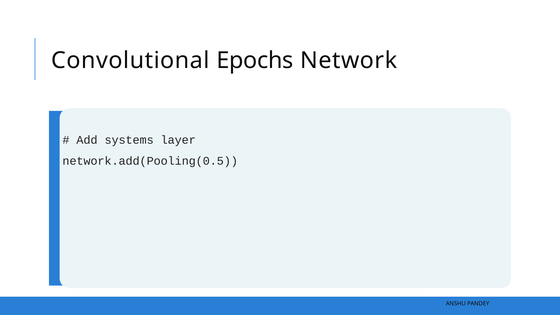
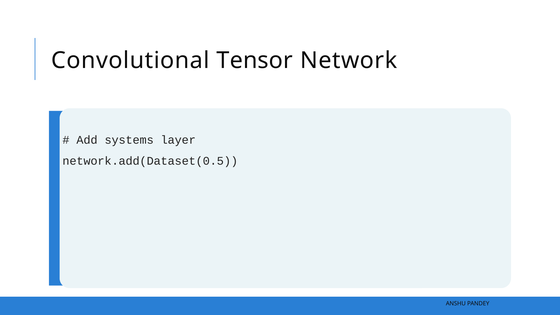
Epochs: Epochs -> Tensor
network.add(Pooling(0.5: network.add(Pooling(0.5 -> network.add(Dataset(0.5
